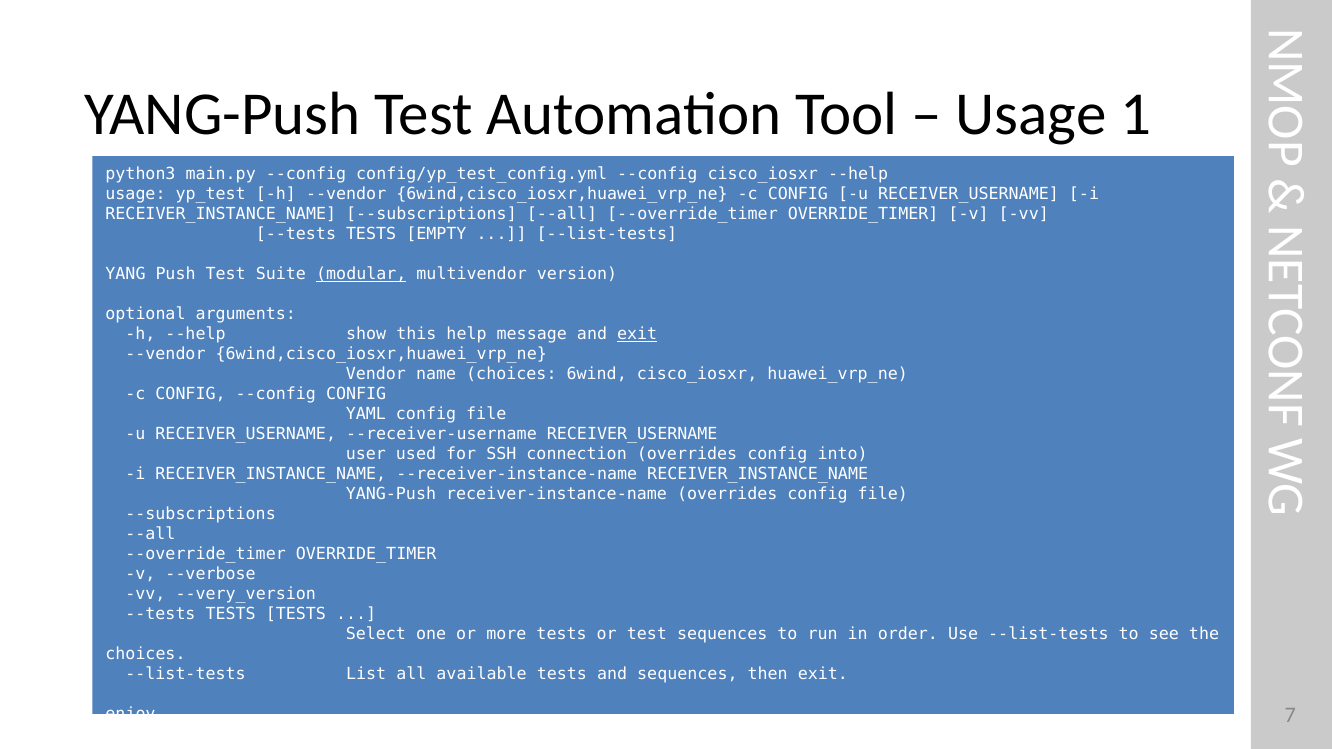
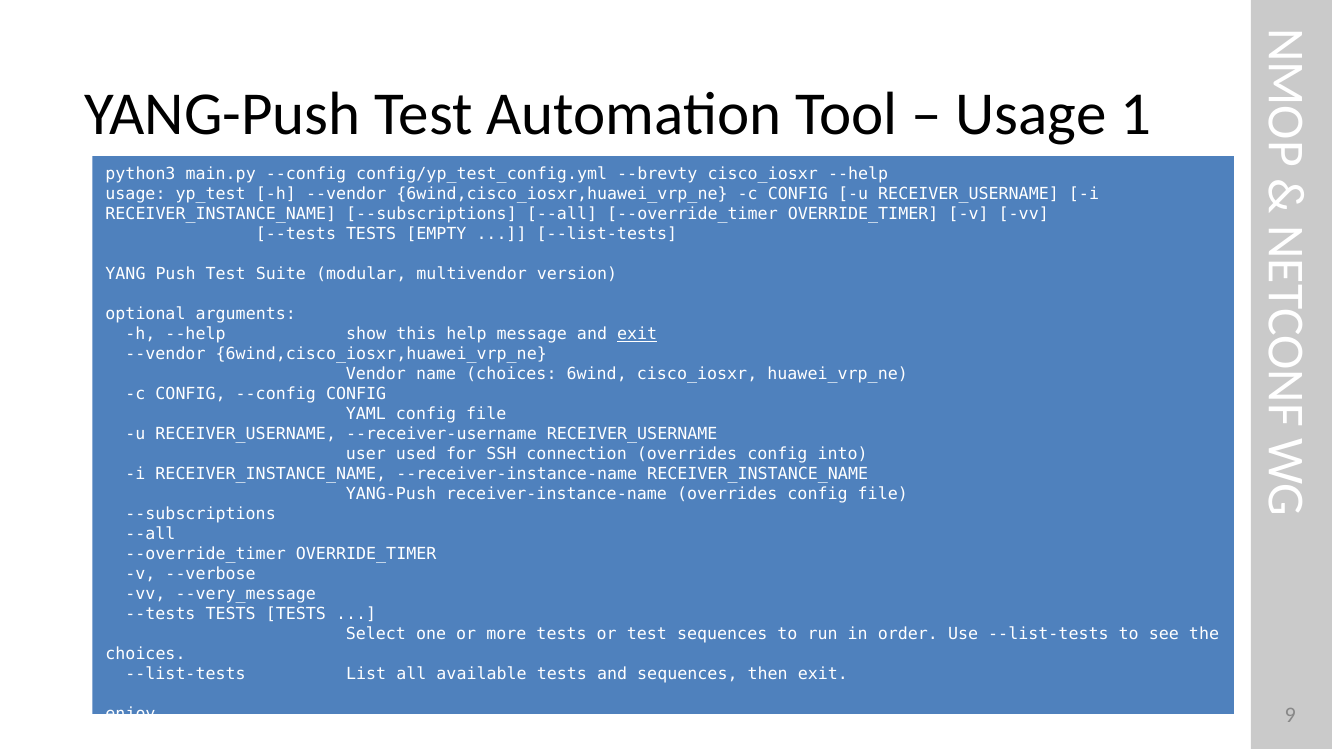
config/yp_test_config.yml --config: --config -> --brevty
modular underline: present -> none
--very_version: --very_version -> --very_message
7: 7 -> 9
